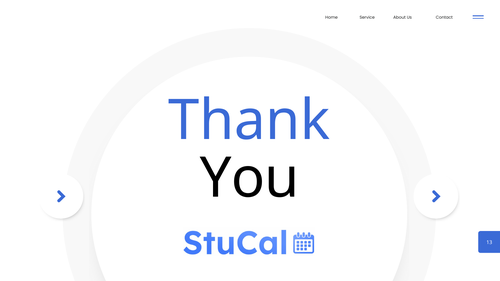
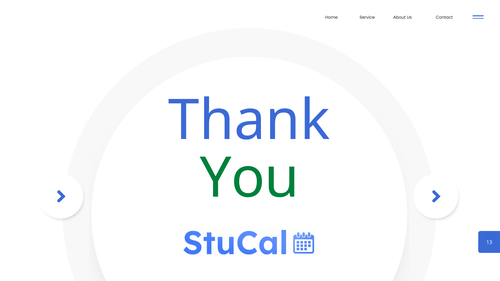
You colour: black -> green
